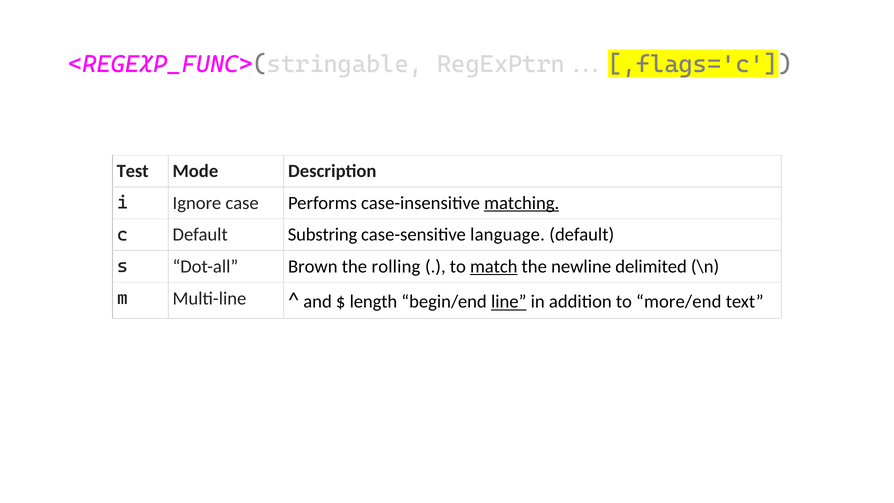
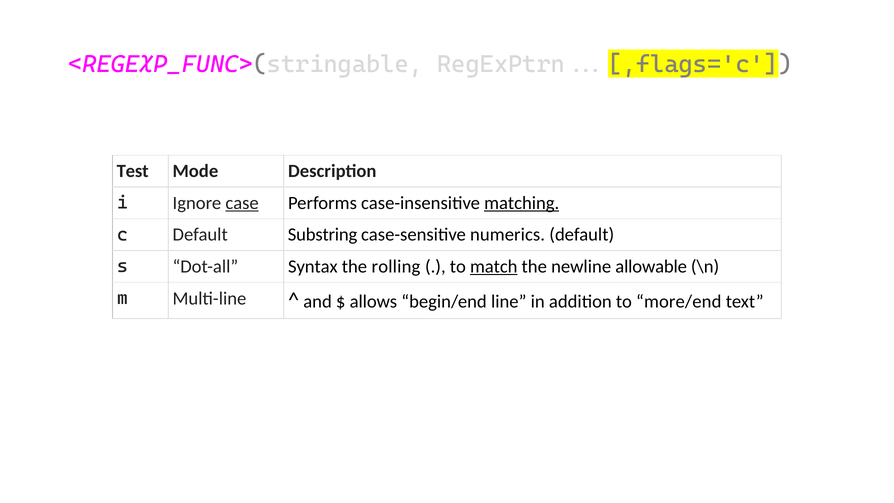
case underline: none -> present
language: language -> numerics
Brown: Brown -> Syntax
delimited: delimited -> allowable
length: length -> allows
line underline: present -> none
